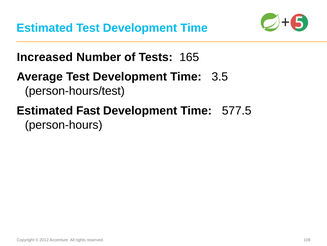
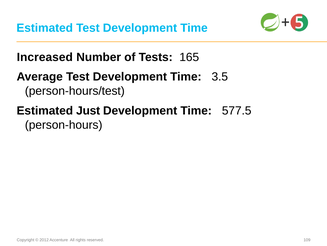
Fast: Fast -> Just
